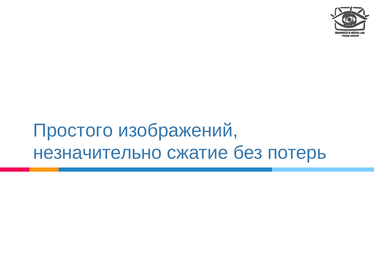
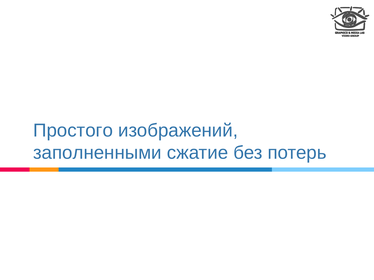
незначительно: незначительно -> заполненными
